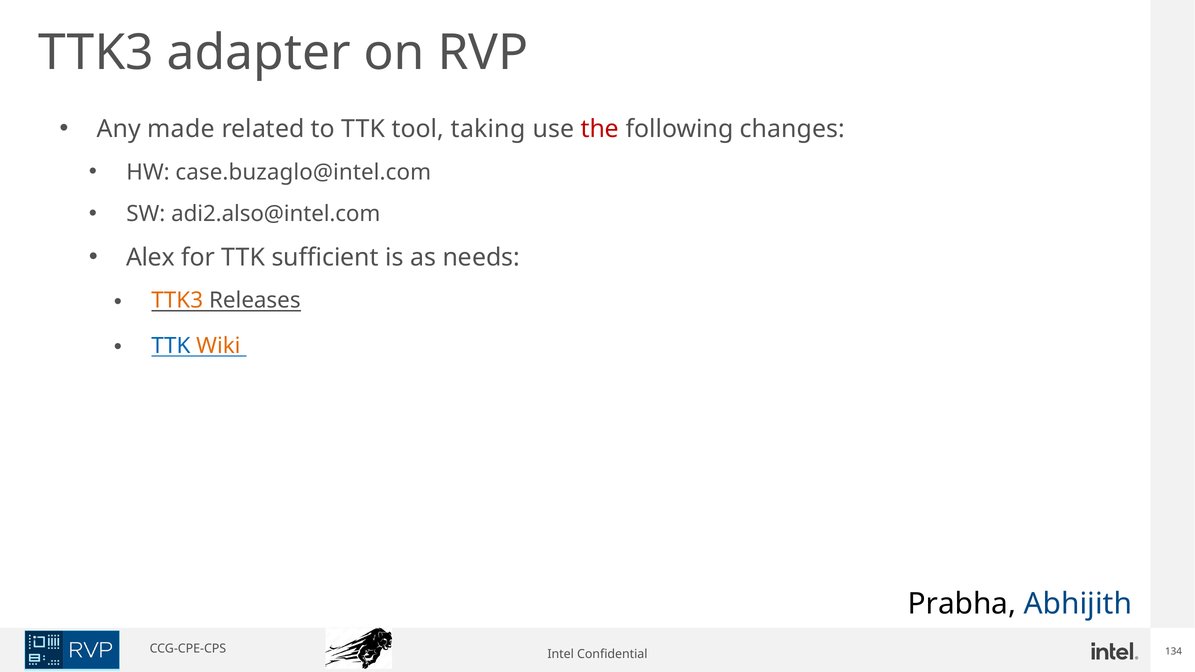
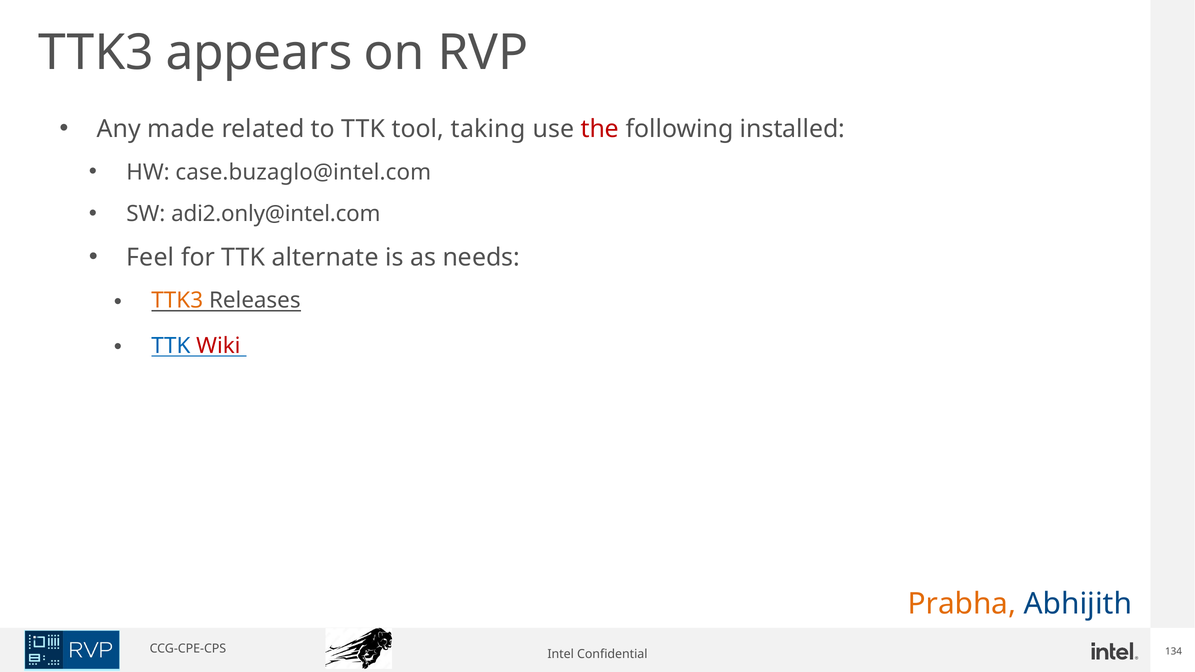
adapter: adapter -> appears
changes: changes -> installed
adi2.also@intel.com: adi2.also@intel.com -> adi2.only@intel.com
Alex: Alex -> Feel
sufficient: sufficient -> alternate
Wiki colour: orange -> red
Prabha colour: black -> orange
